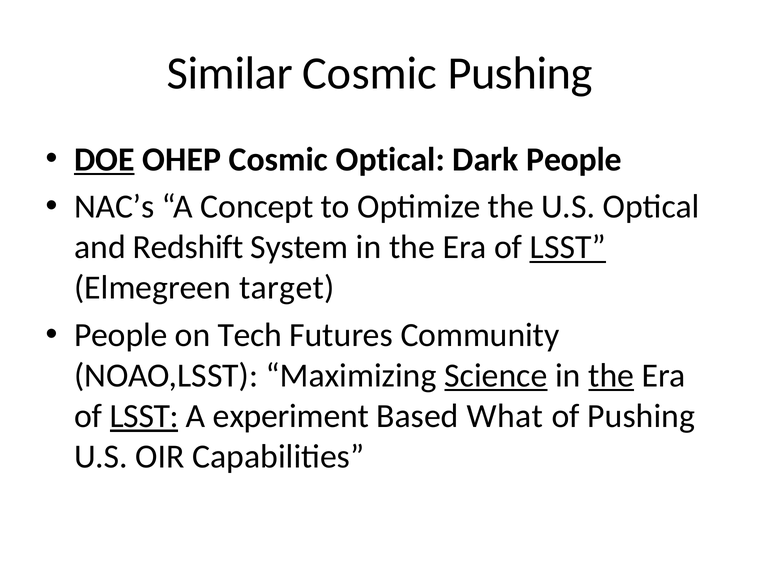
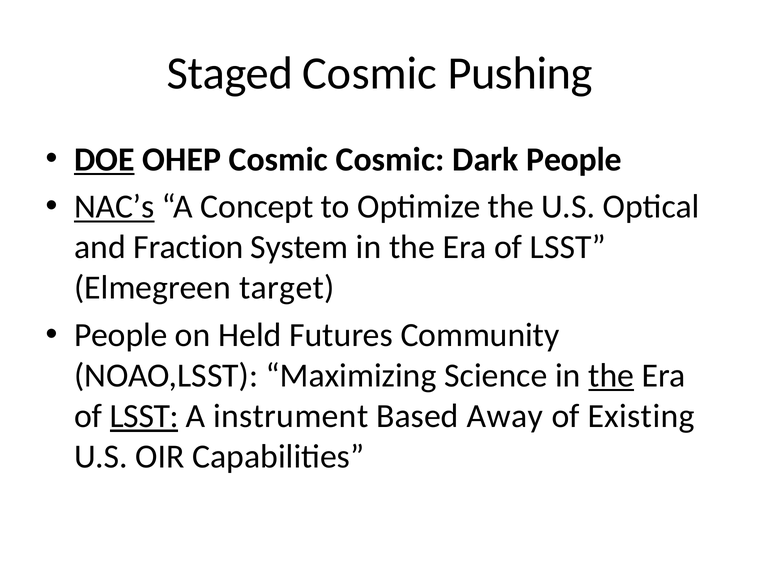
Similar: Similar -> Staged
Cosmic Optical: Optical -> Cosmic
NAC’s underline: none -> present
Redshift: Redshift -> Fraction
LSST at (568, 247) underline: present -> none
Tech: Tech -> Held
Science underline: present -> none
experiment: experiment -> instrument
What: What -> Away
of Pushing: Pushing -> Existing
